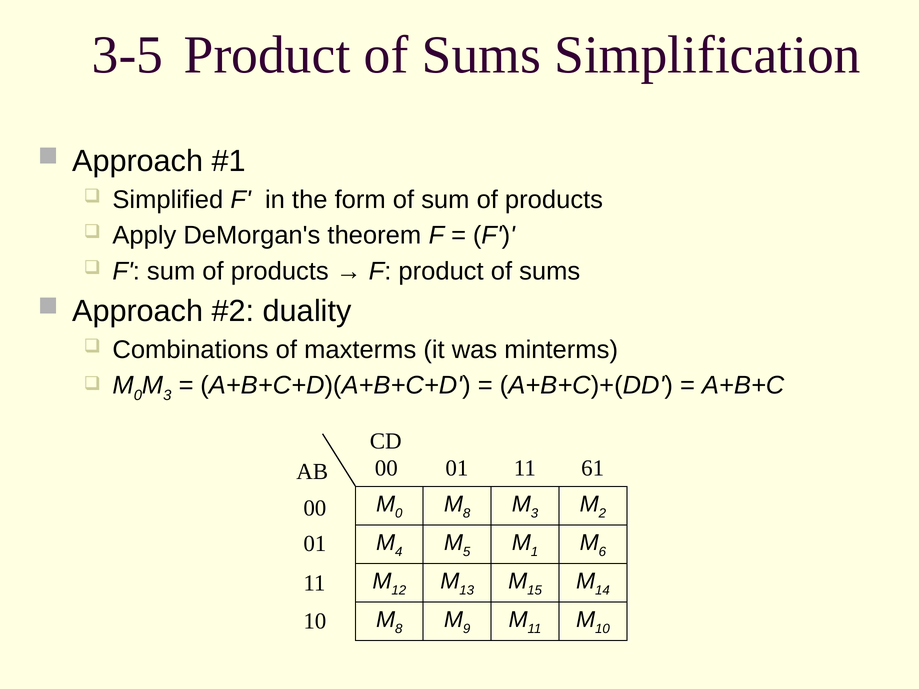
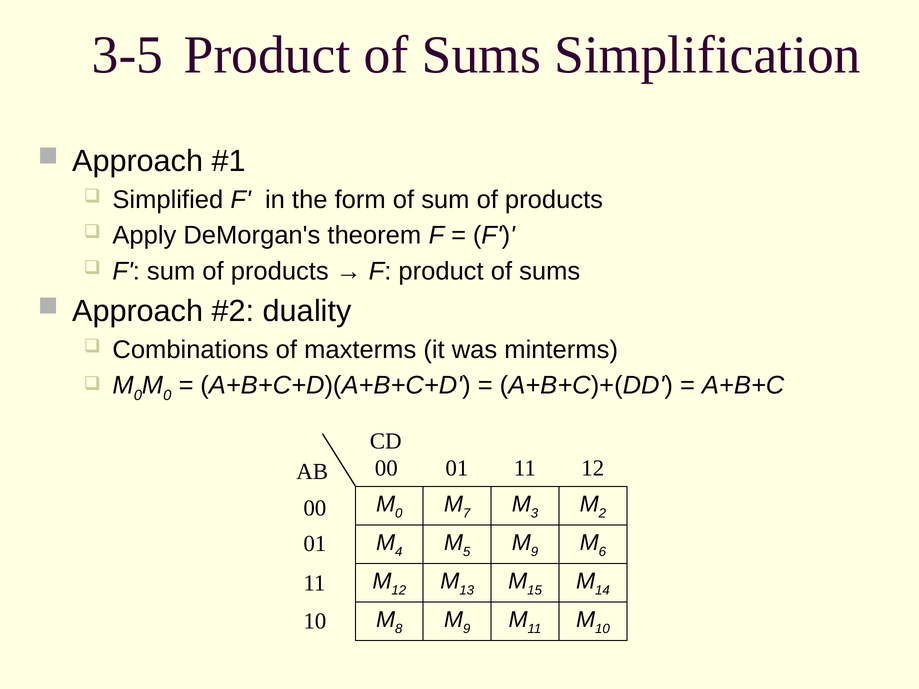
3 at (167, 396): 3 -> 0
11 61: 61 -> 12
8 at (467, 513): 8 -> 7
1 at (535, 552): 1 -> 9
